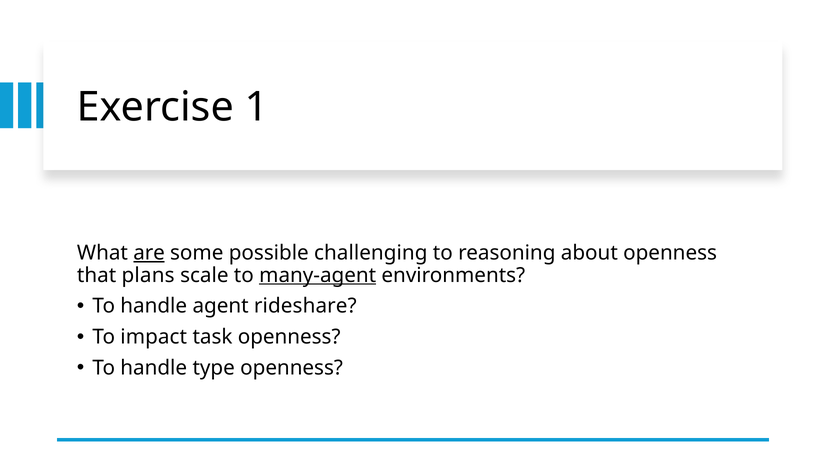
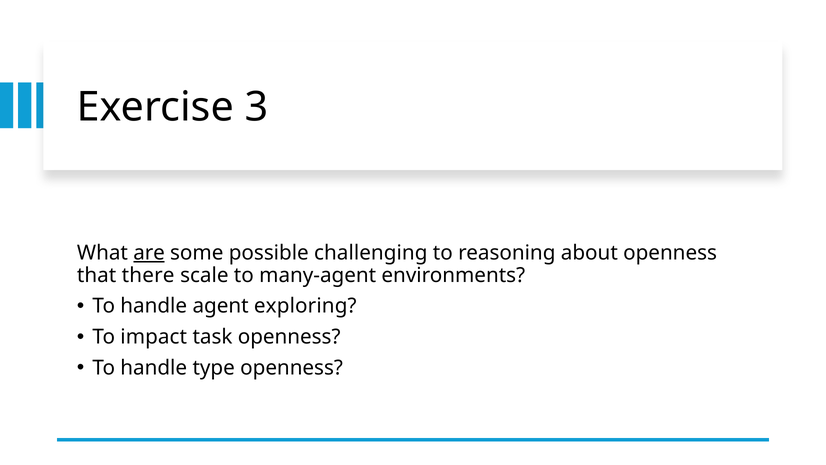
1: 1 -> 3
plans: plans -> there
many-agent underline: present -> none
rideshare: rideshare -> exploring
